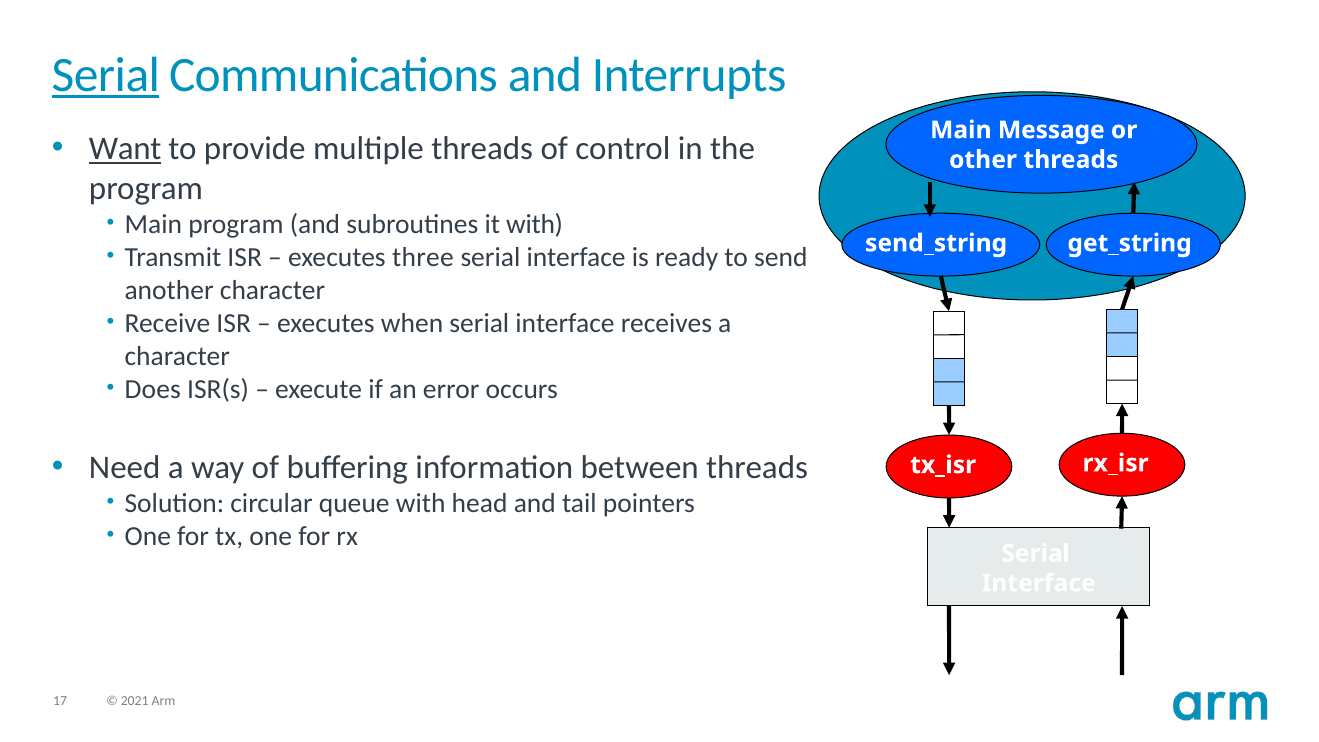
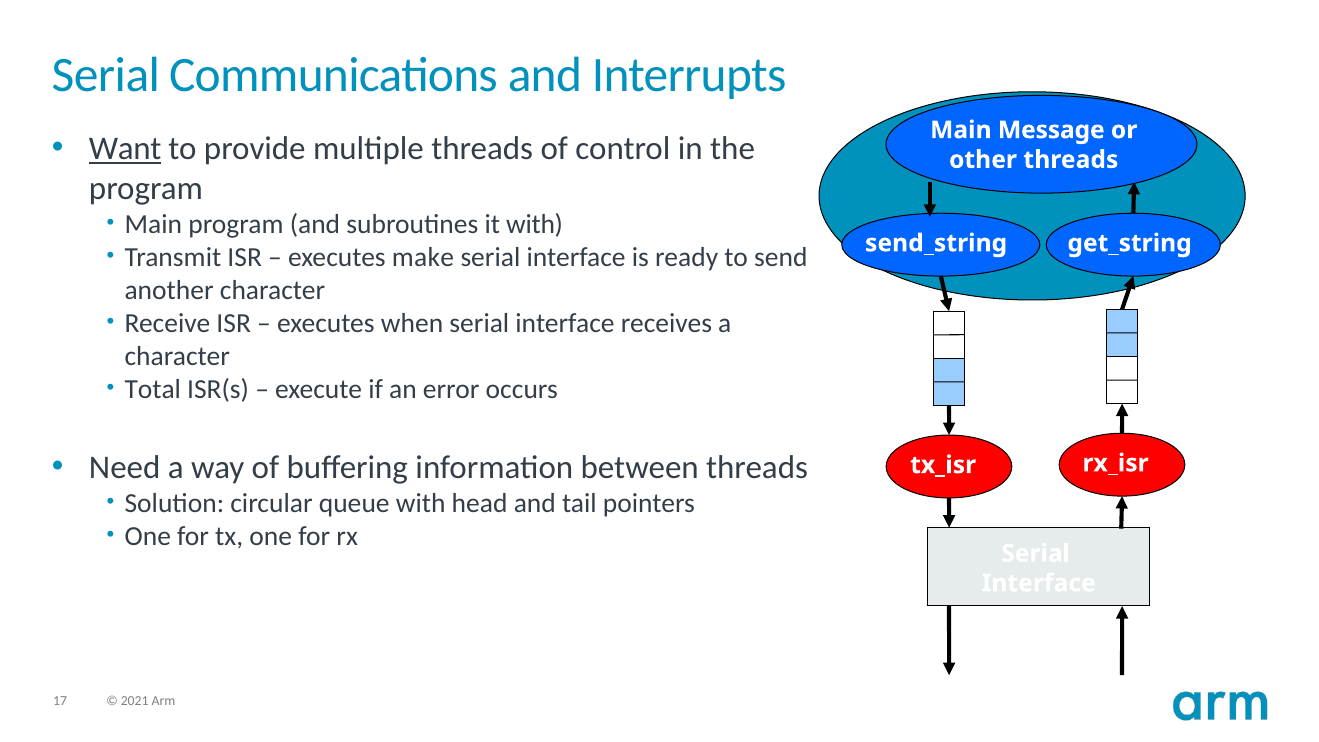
Serial at (106, 76) underline: present -> none
three: three -> make
Does: Does -> Total
